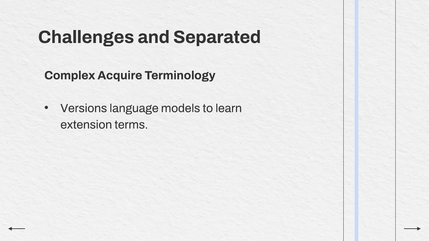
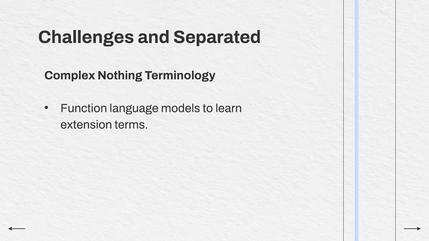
Acquire: Acquire -> Nothing
Versions: Versions -> Function
